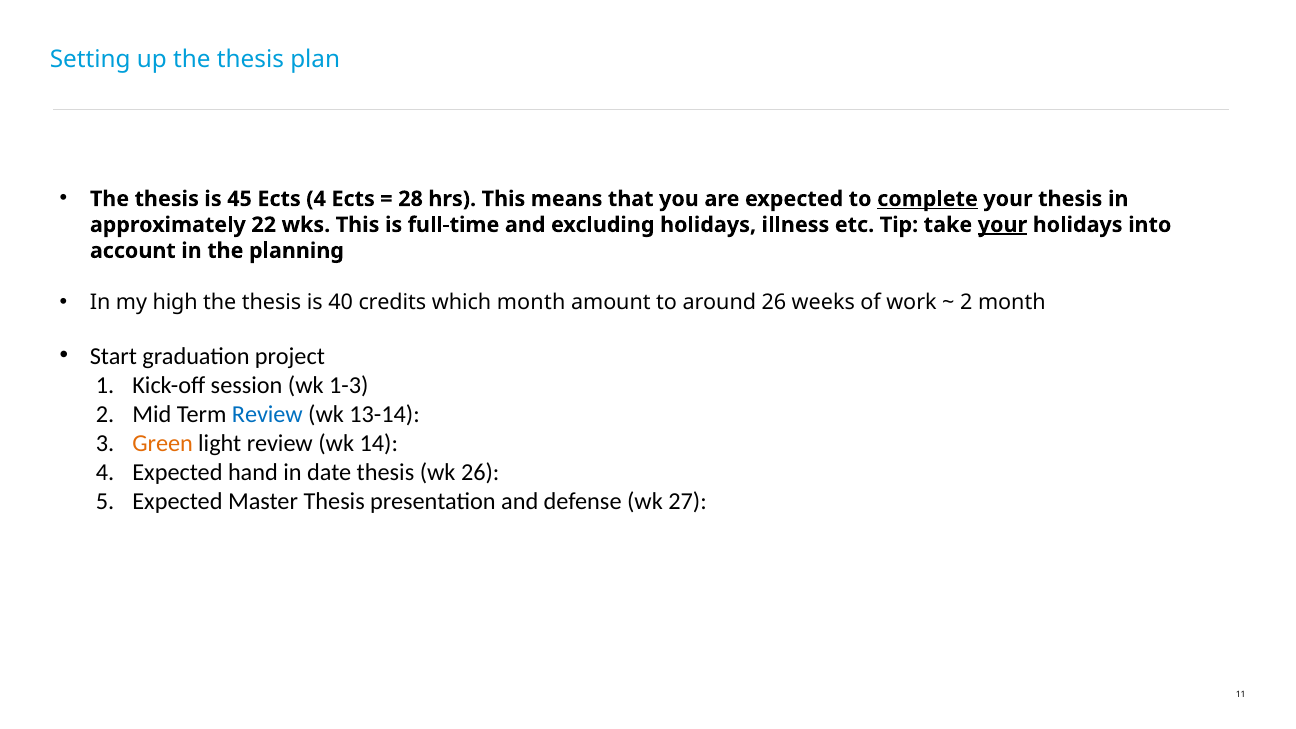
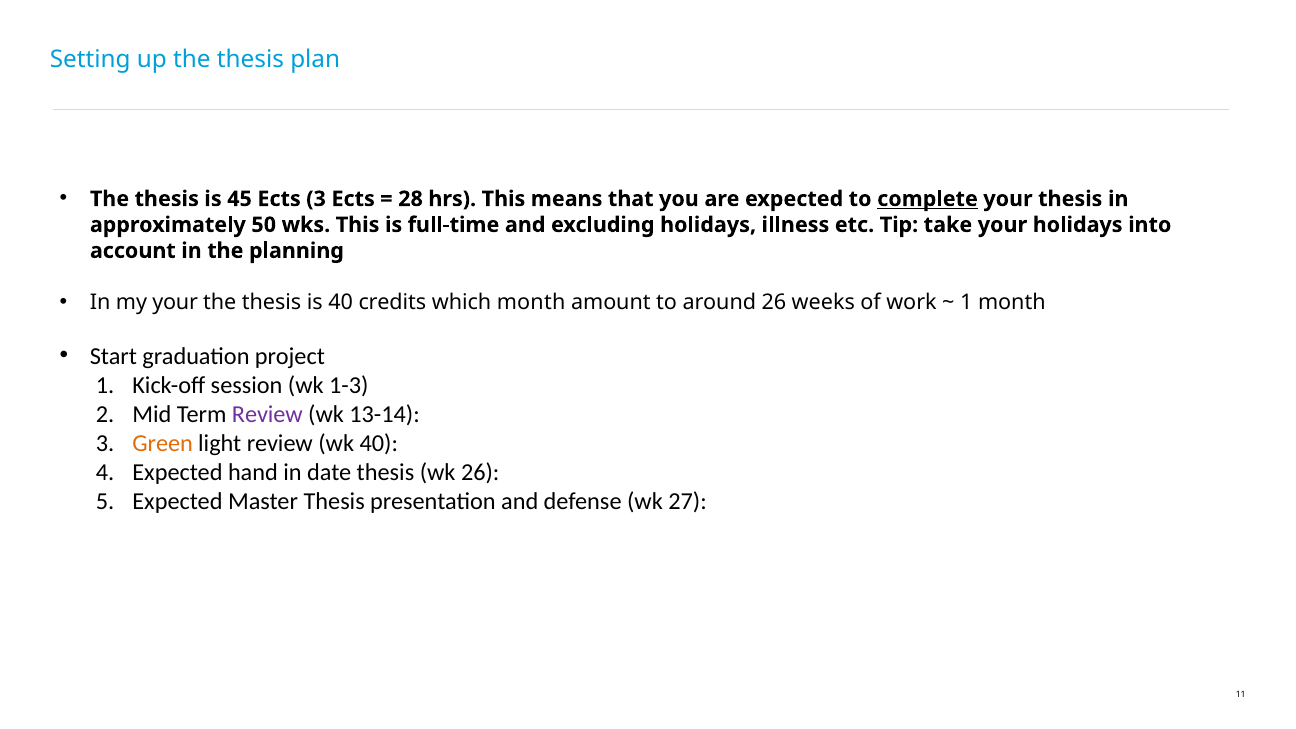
Ects 4: 4 -> 3
22: 22 -> 50
your at (1002, 225) underline: present -> none
my high: high -> your
2 at (966, 303): 2 -> 1
Review at (267, 414) colour: blue -> purple
wk 14: 14 -> 40
